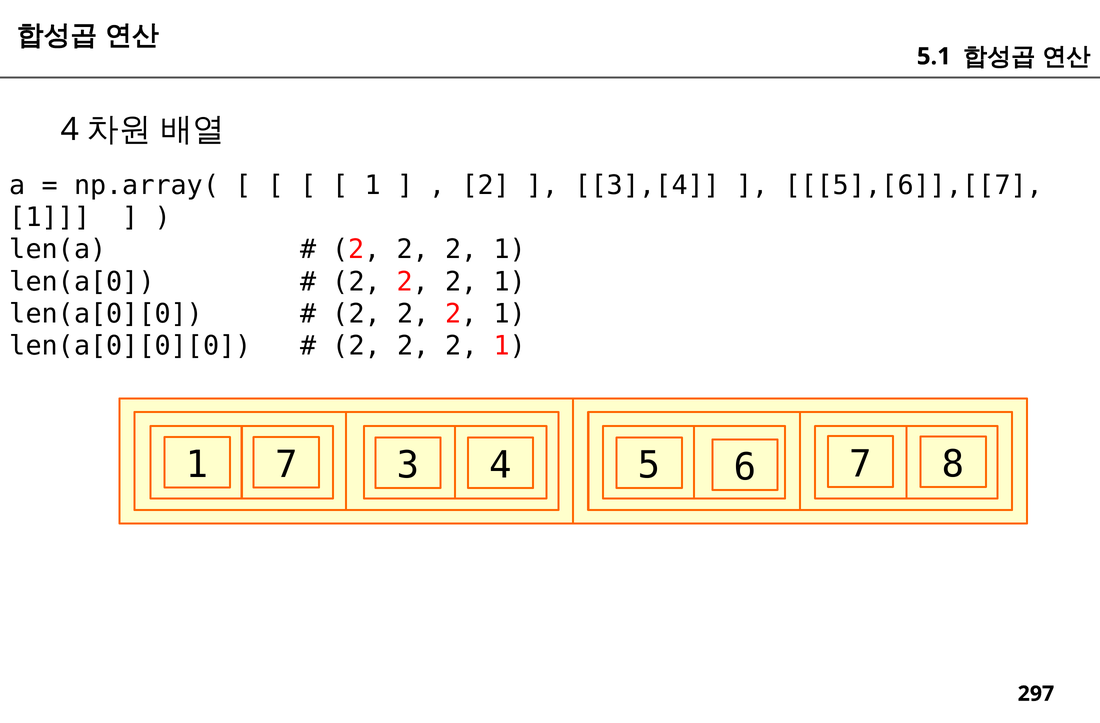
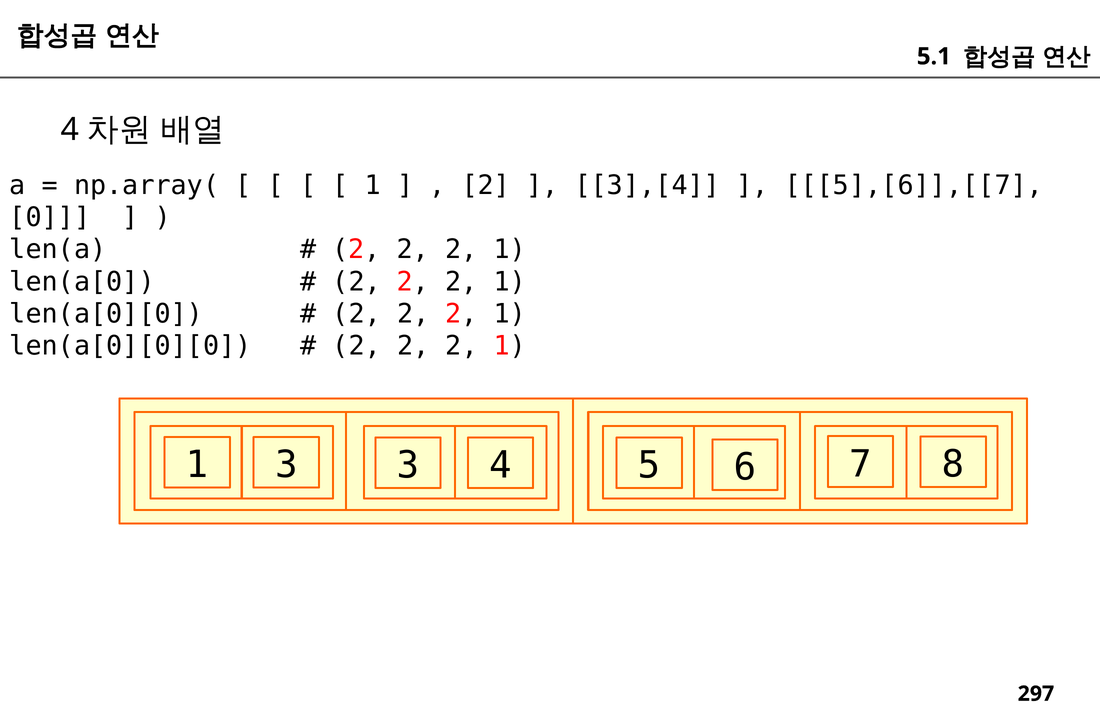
1 at (50, 217): 1 -> 0
1 7: 7 -> 3
